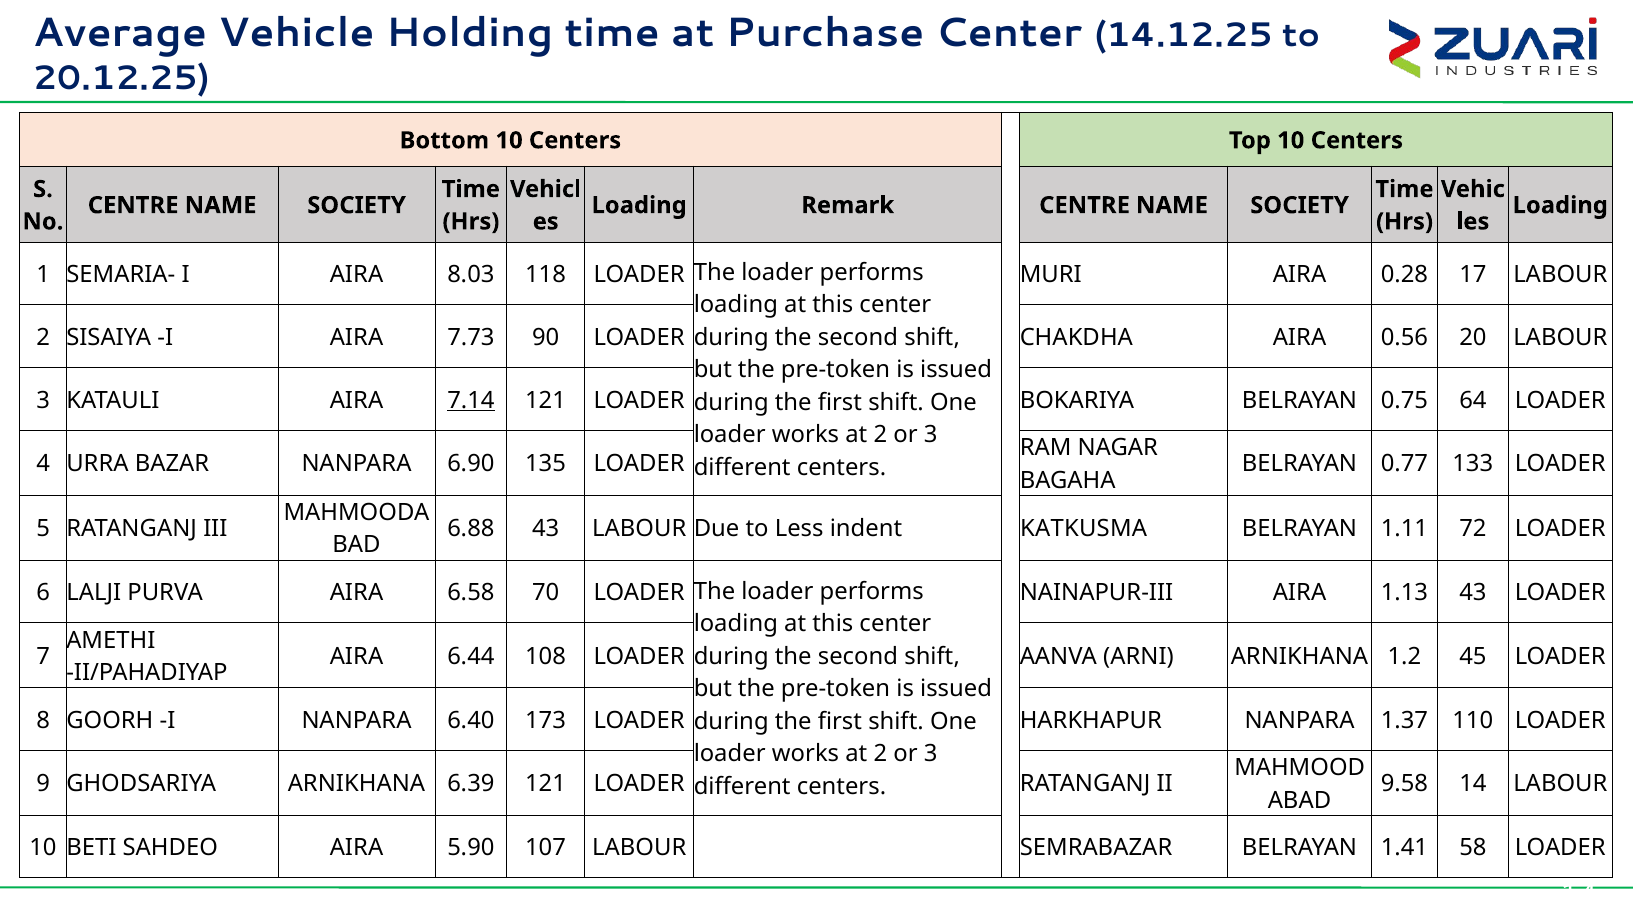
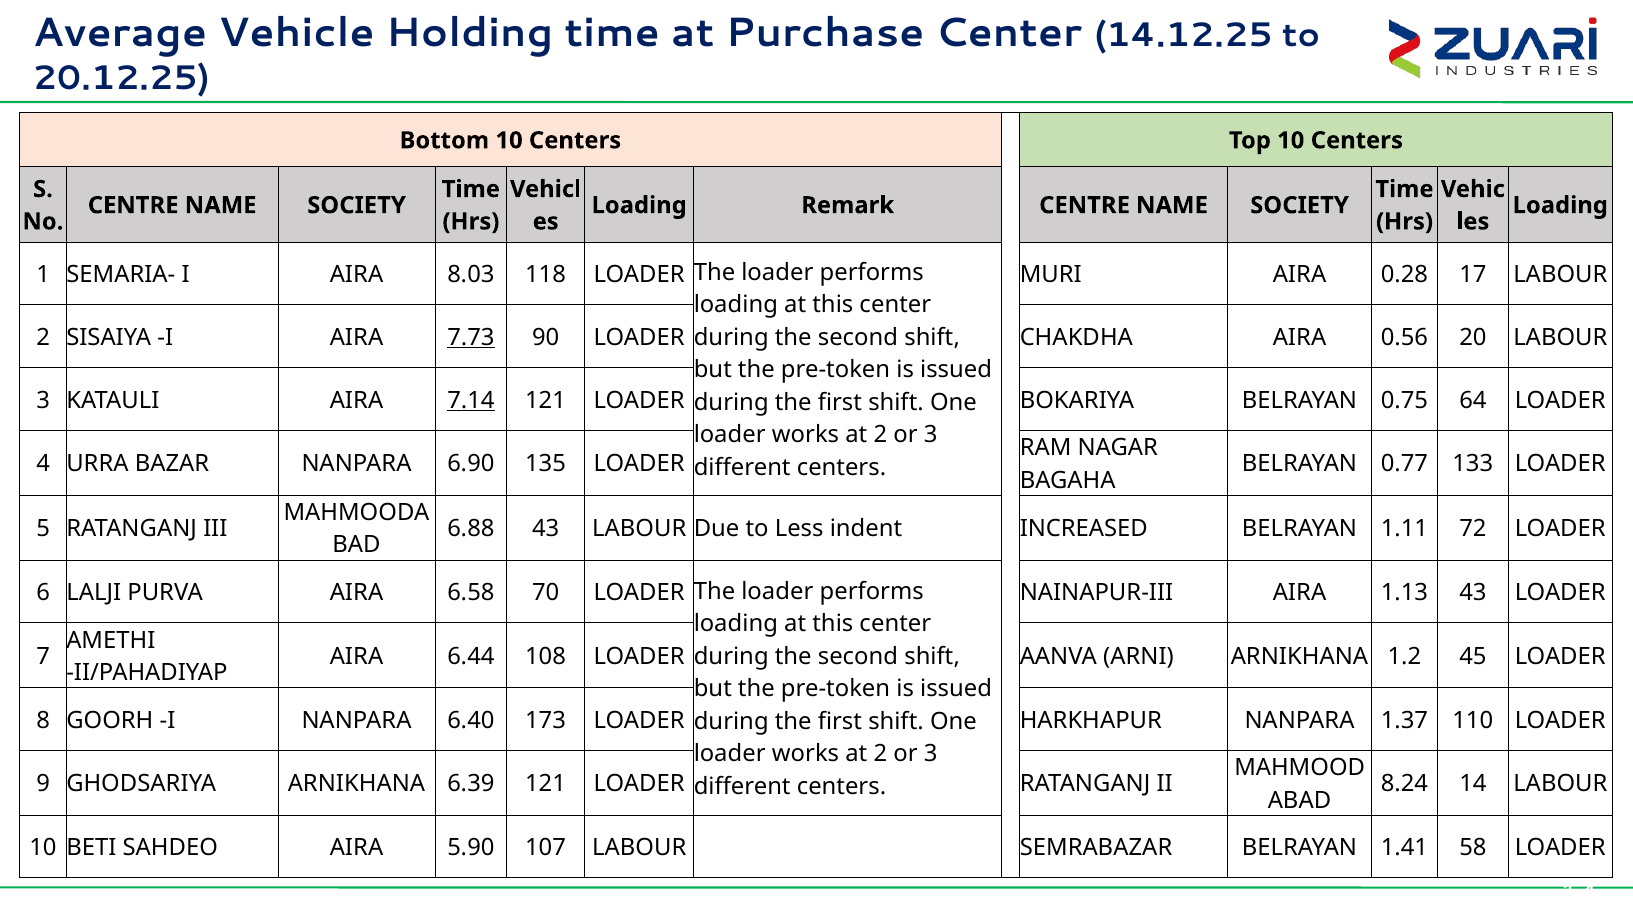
7.73 underline: none -> present
KATKUSMA: KATKUSMA -> INCREASED
9.58: 9.58 -> 8.24
